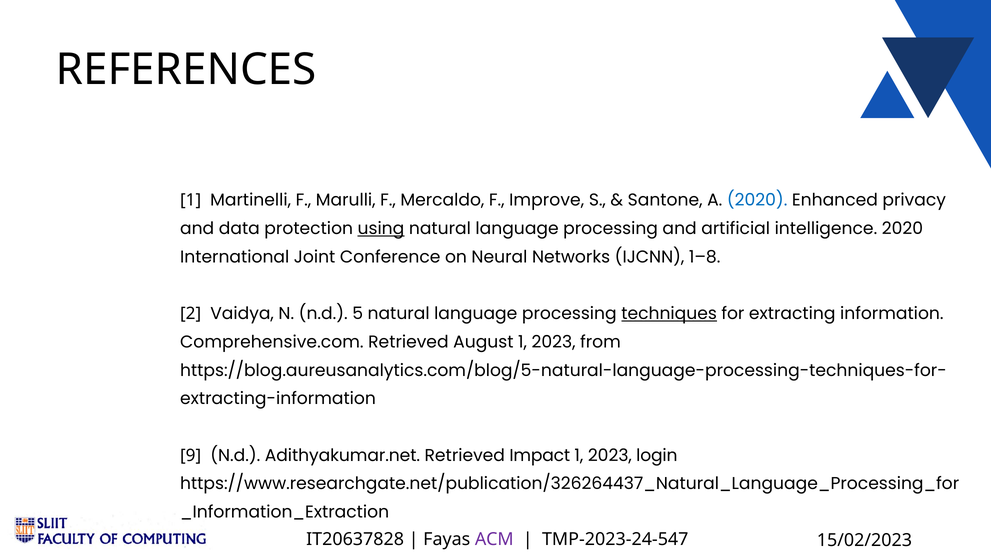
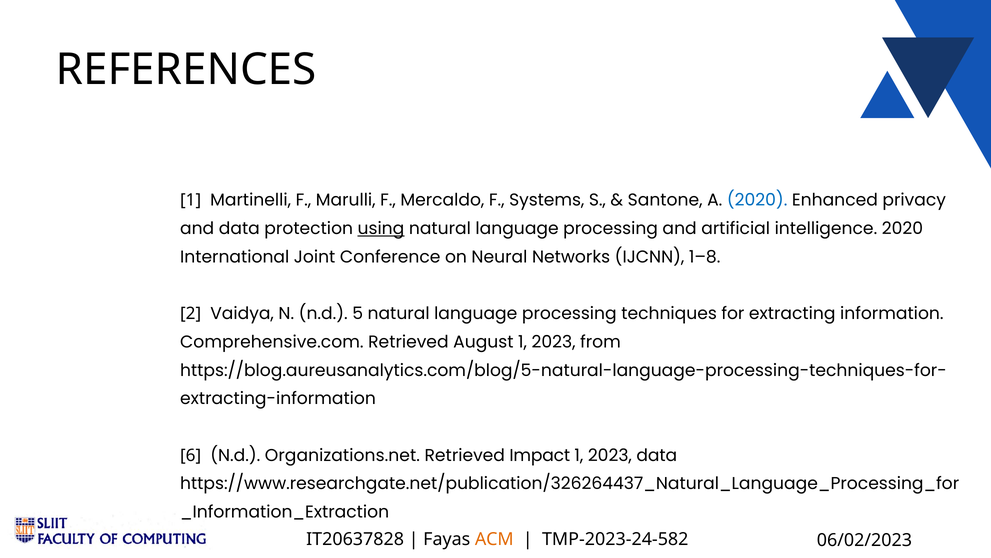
Improve: Improve -> Systems
techniques underline: present -> none
9: 9 -> 6
Adithyakumar.net: Adithyakumar.net -> Organizations.net
2023 login: login -> data
ACM colour: purple -> orange
TMP-2023-24-547: TMP-2023-24-547 -> TMP-2023-24-582
15/02/2023: 15/02/2023 -> 06/02/2023
